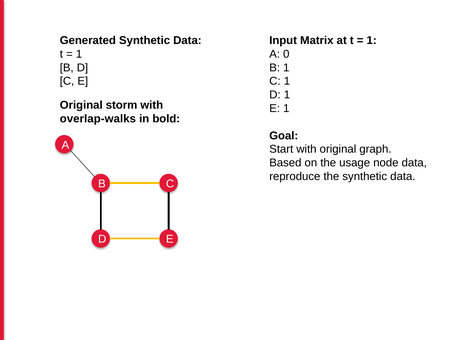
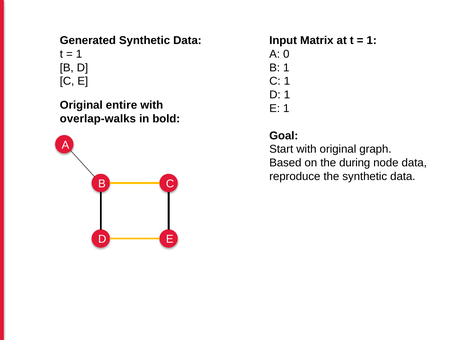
storm: storm -> entire
usage: usage -> during
